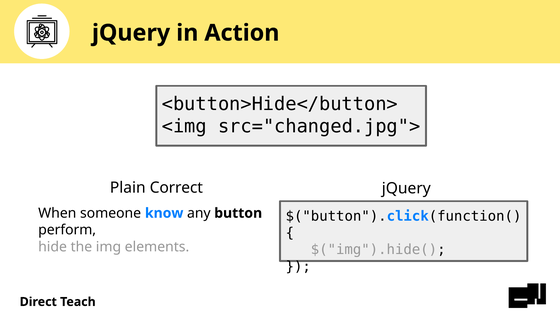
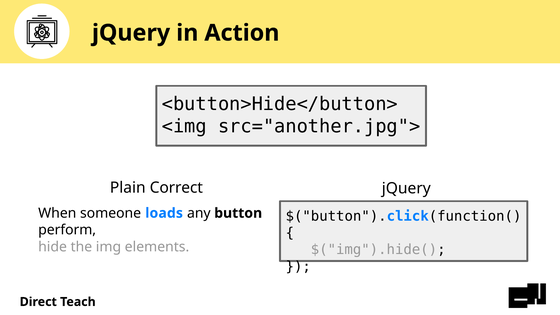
src="changed.jpg">: src="changed.jpg"> -> src="another.jpg">
know: know -> loads
